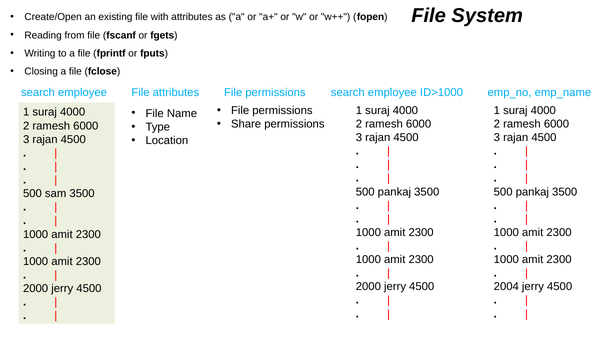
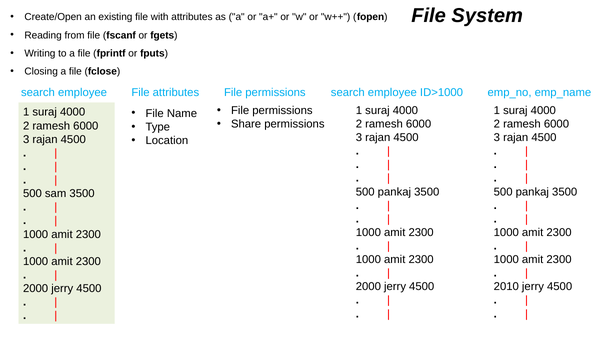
2004: 2004 -> 2010
